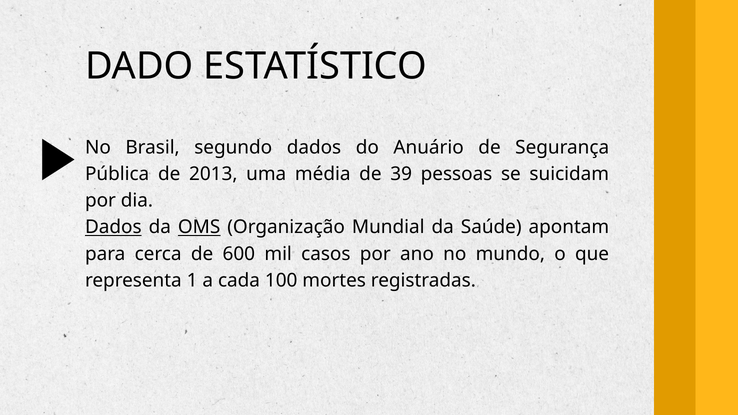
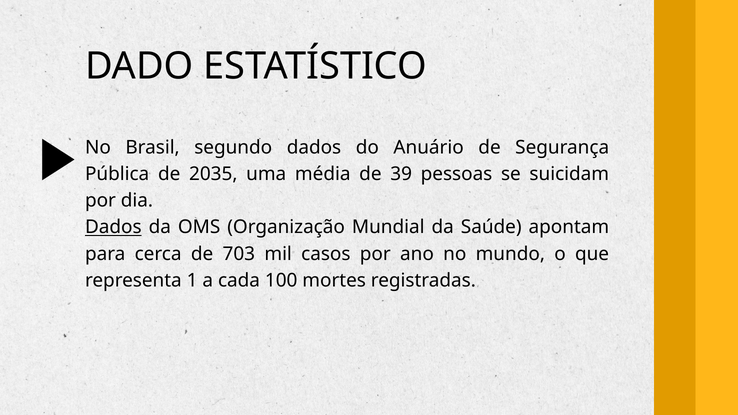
2013: 2013 -> 2035
OMS underline: present -> none
600: 600 -> 703
